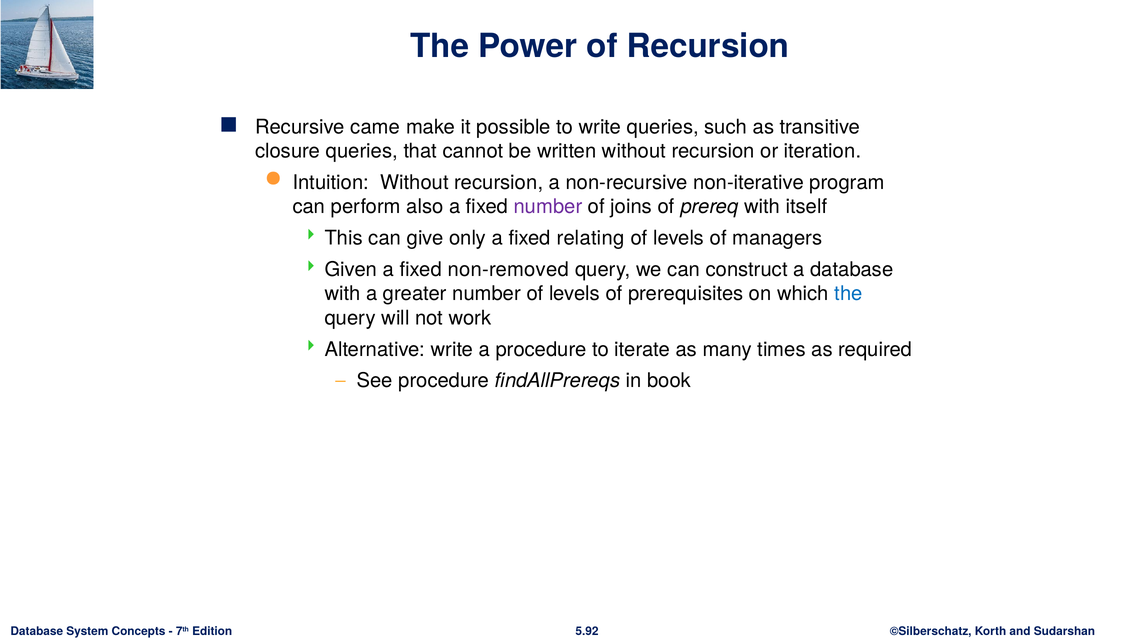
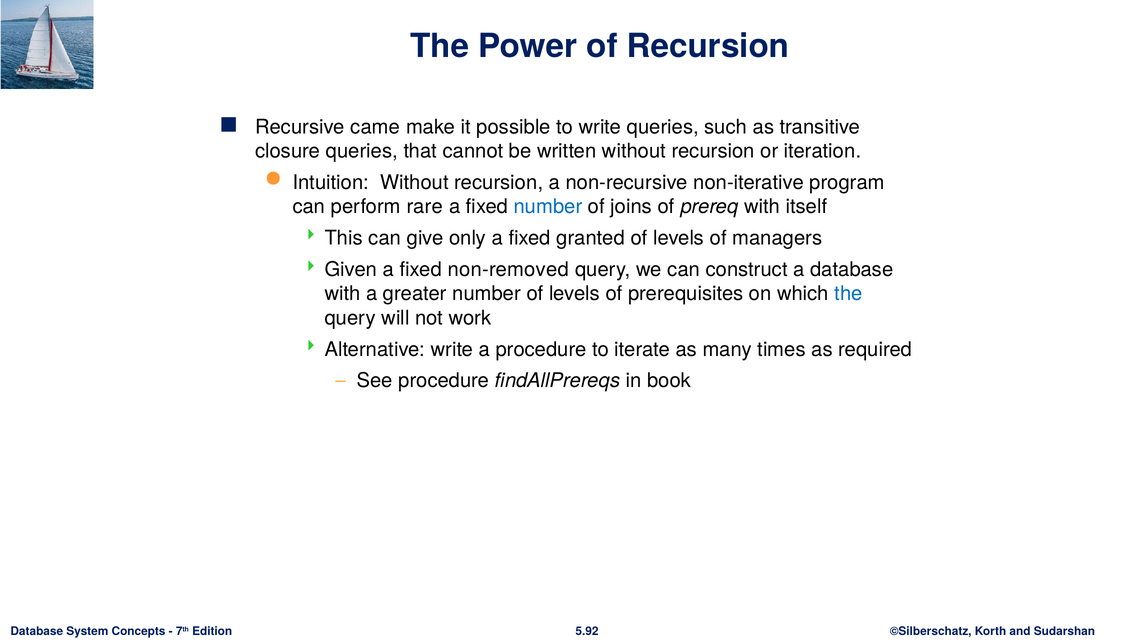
also: also -> rare
number at (548, 207) colour: purple -> blue
relating: relating -> granted
